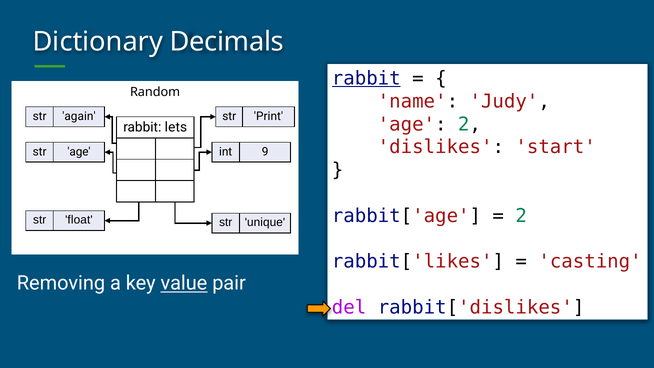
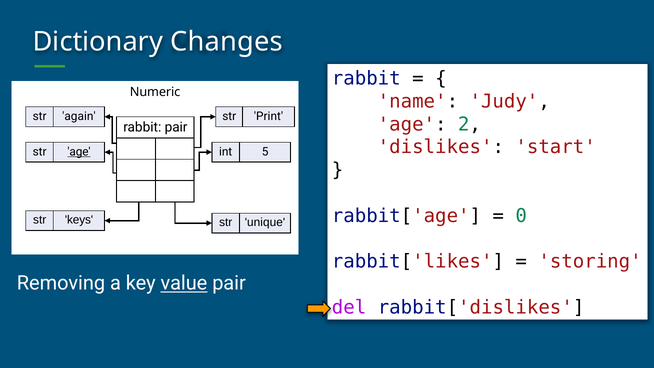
Decimals: Decimals -> Changes
rabbit at (366, 78) underline: present -> none
Random: Random -> Numeric
rabbit lets: lets -> pair
age at (79, 152) underline: none -> present
9: 9 -> 5
2 at (521, 216): 2 -> 0
float: float -> keys
casting: casting -> storing
